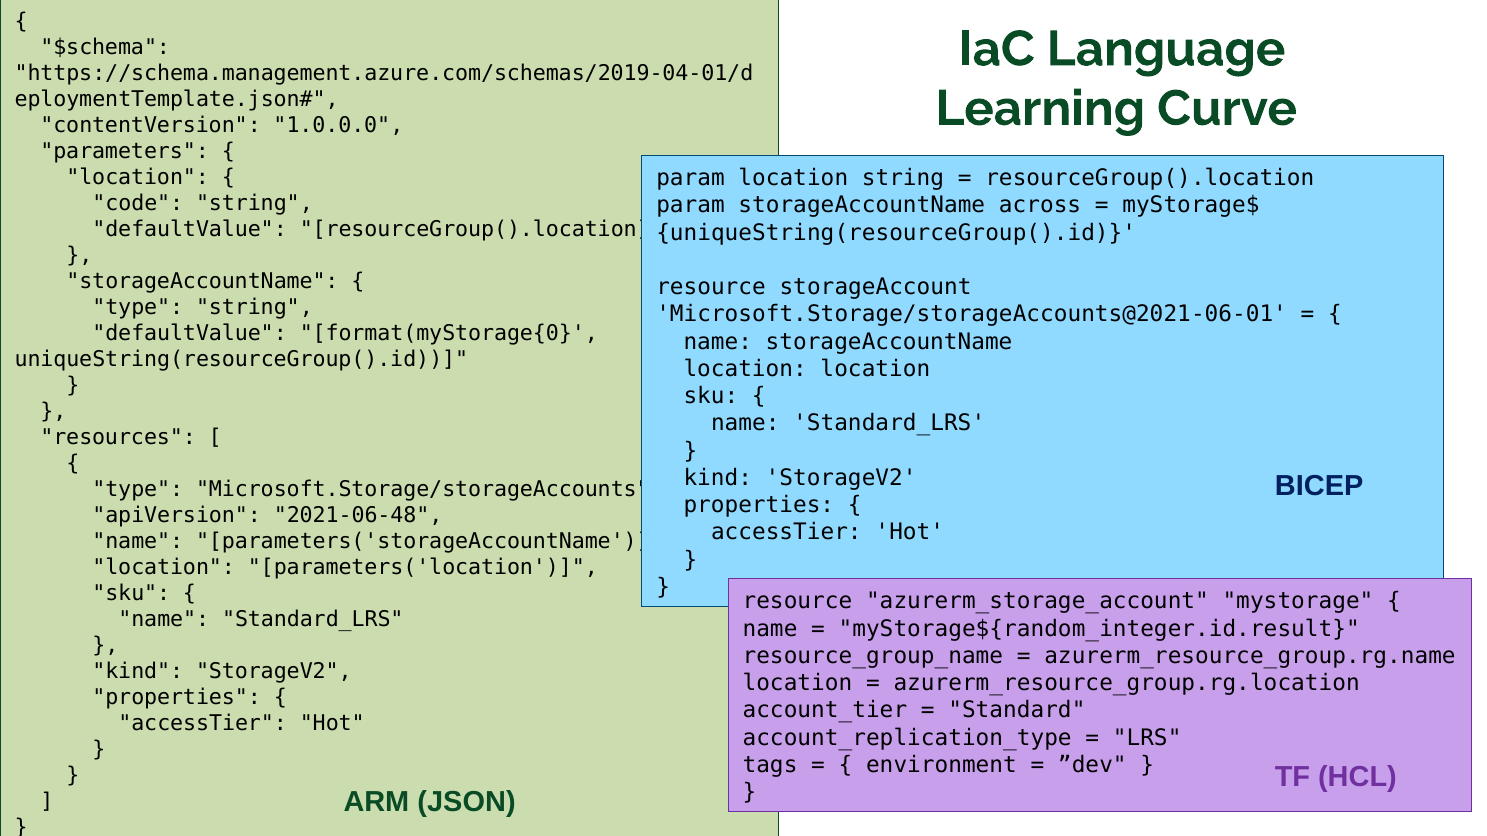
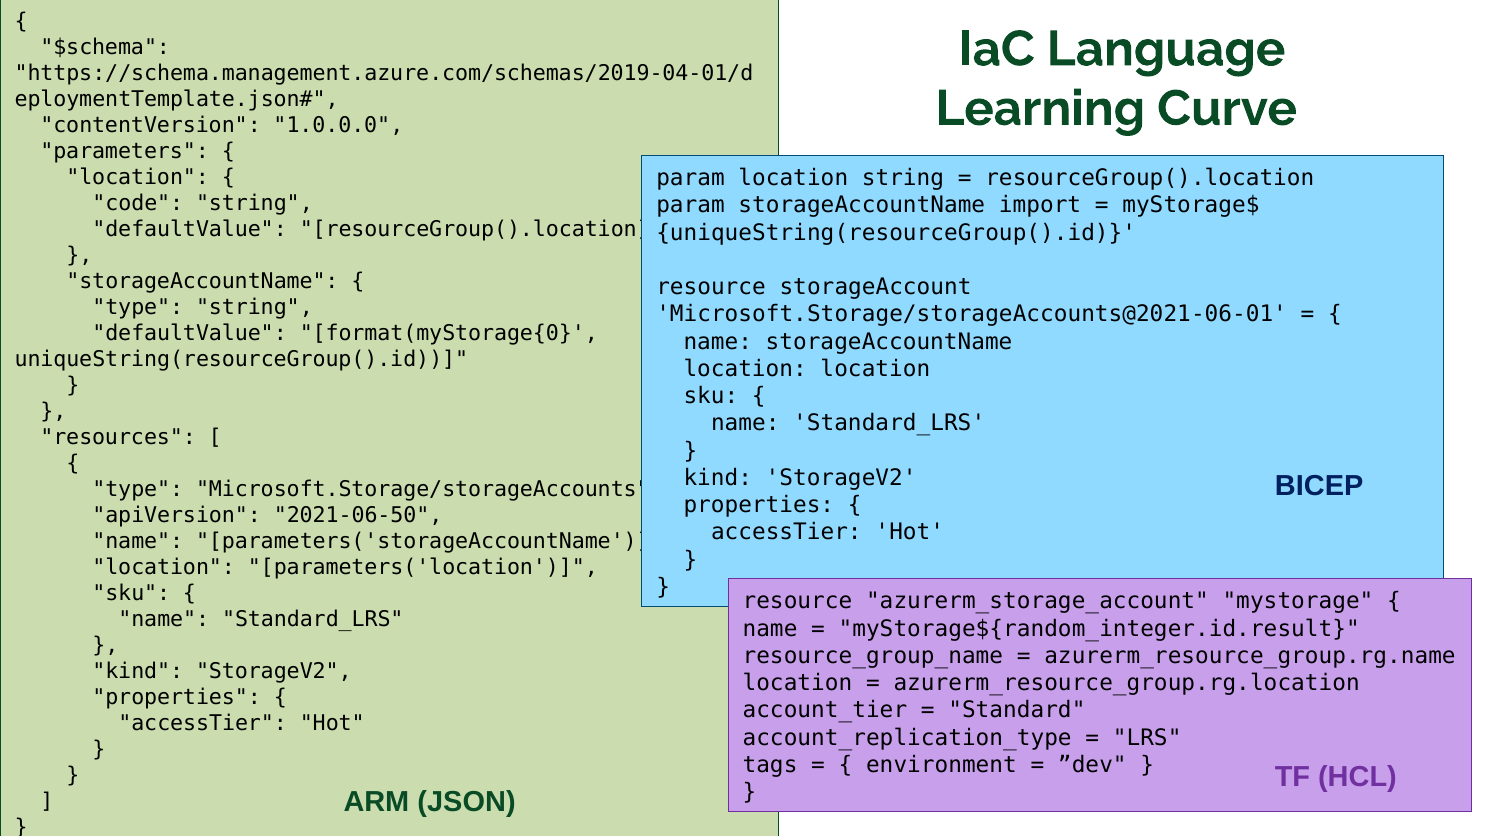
across: across -> import
2021-06-48: 2021-06-48 -> 2021-06-50
